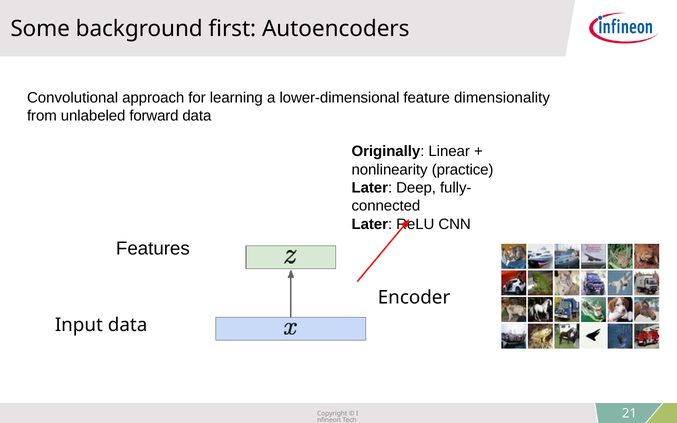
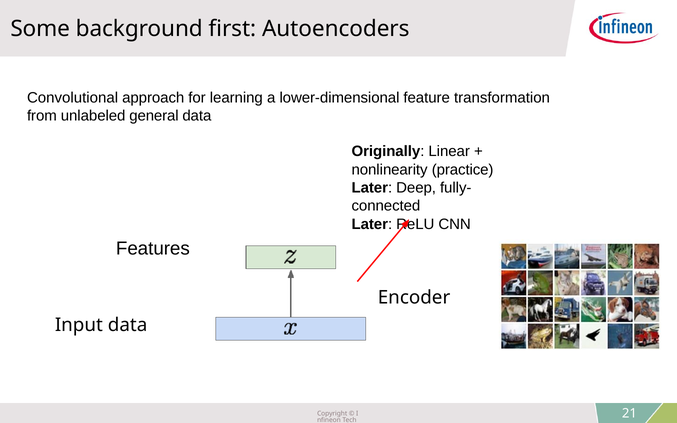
dimensionality: dimensionality -> transformation
forward: forward -> general
